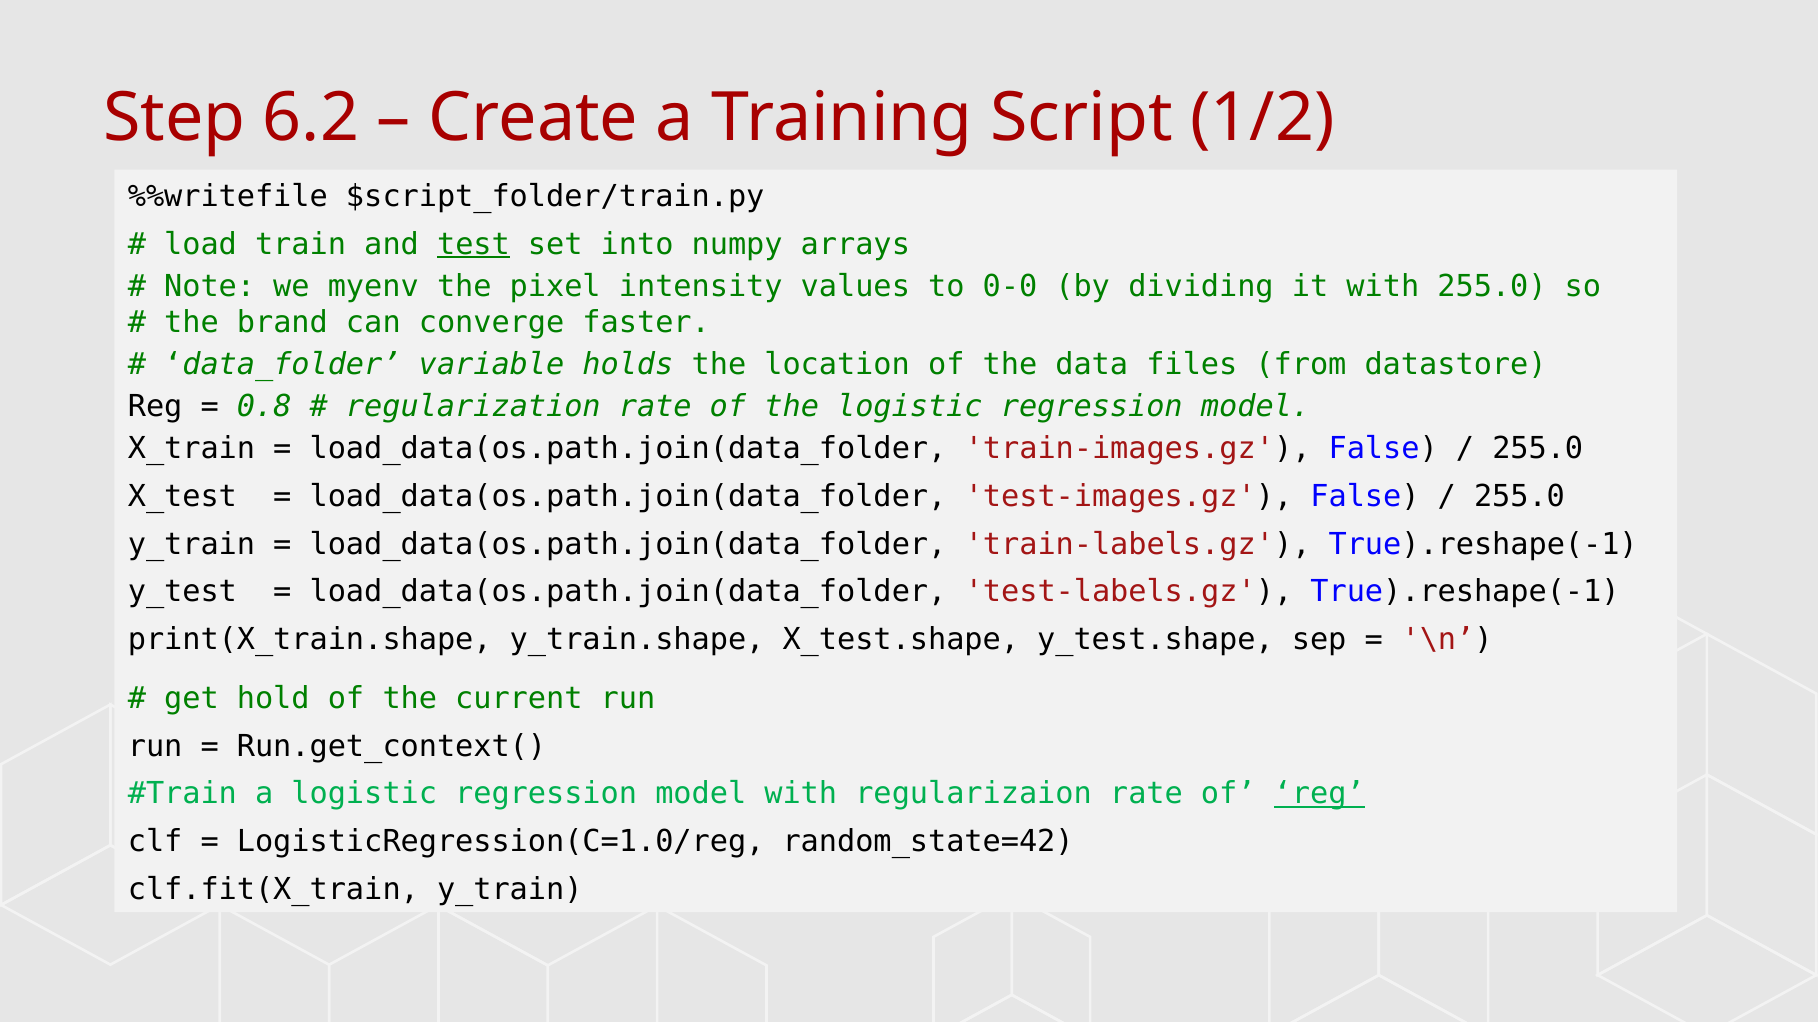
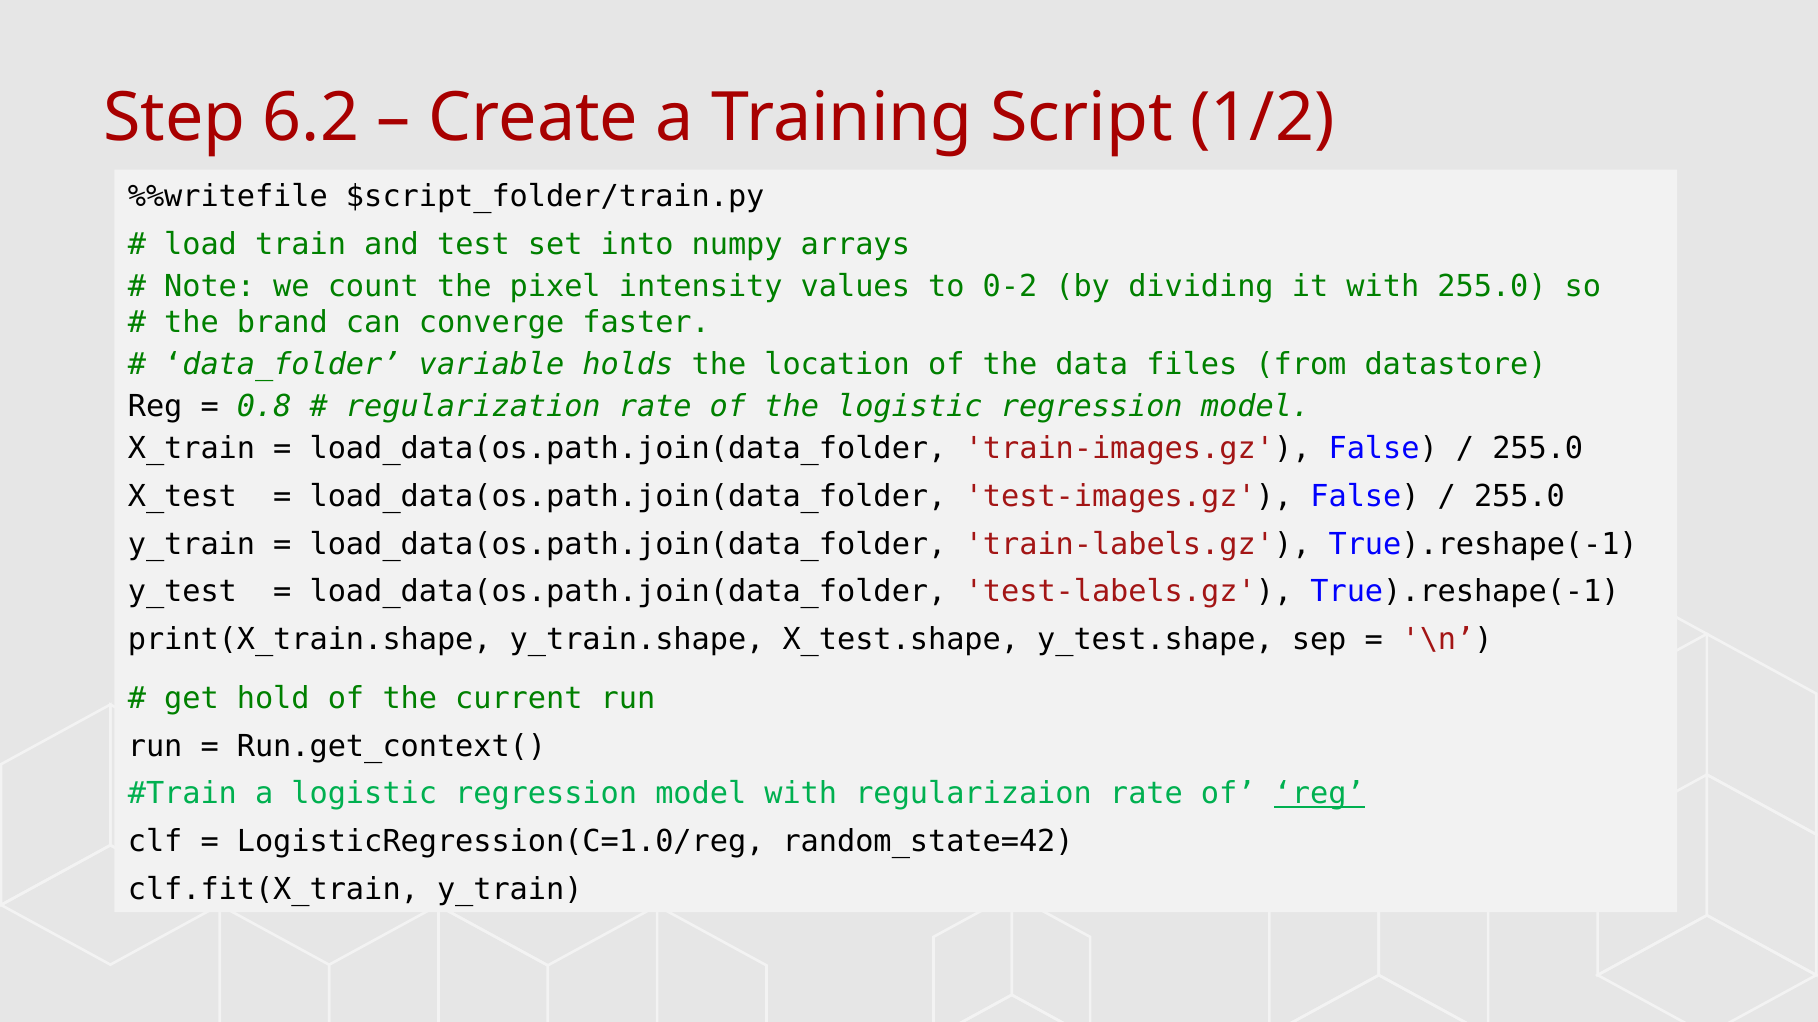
test underline: present -> none
myenv: myenv -> count
0-0: 0-0 -> 0-2
